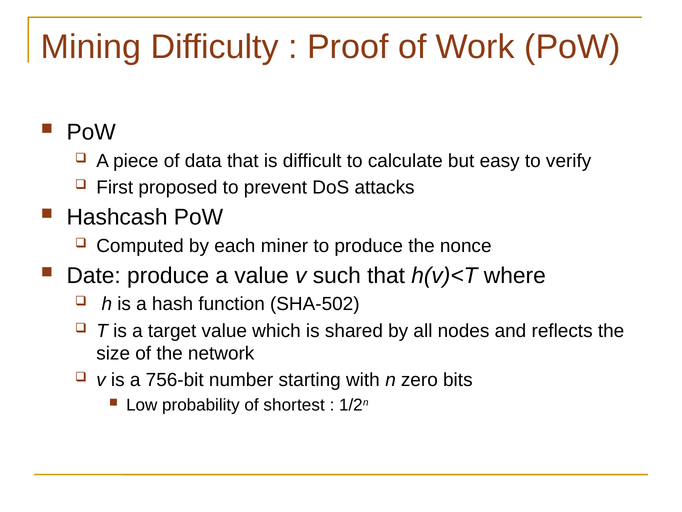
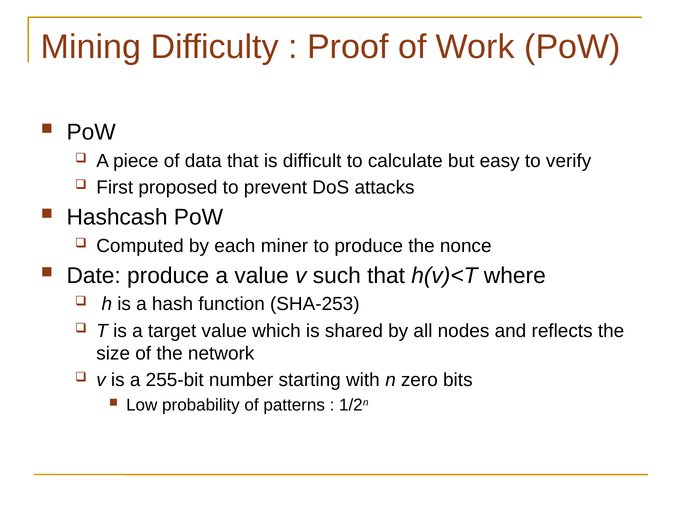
SHA-502: SHA-502 -> SHA-253
756-bit: 756-bit -> 255-bit
shortest: shortest -> patterns
